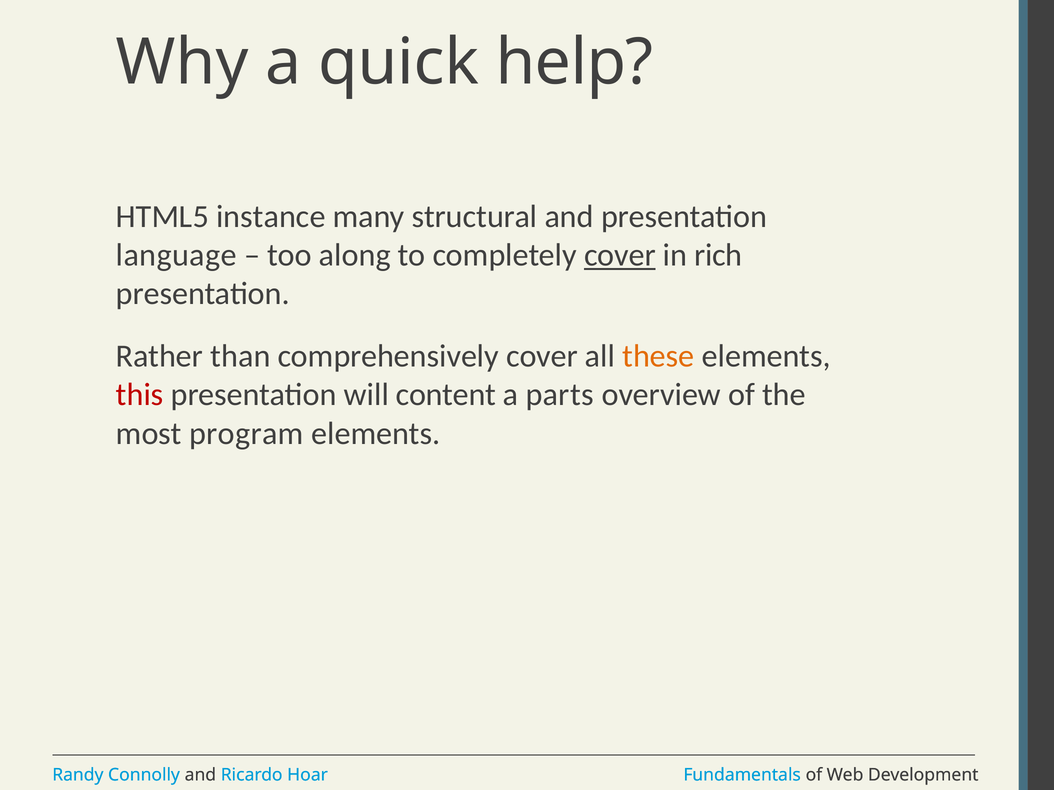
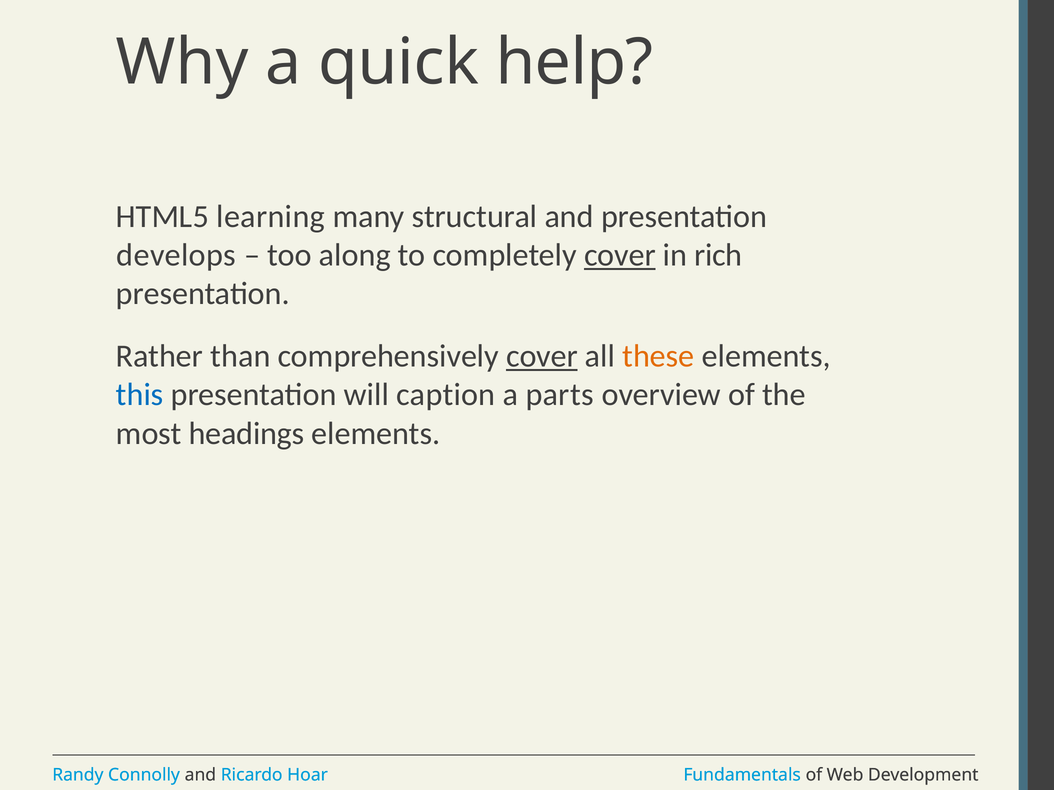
instance: instance -> learning
language: language -> develops
cover at (542, 356) underline: none -> present
this colour: red -> blue
content: content -> caption
program: program -> headings
